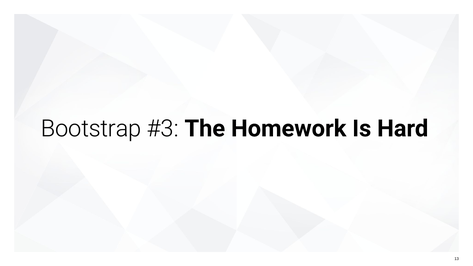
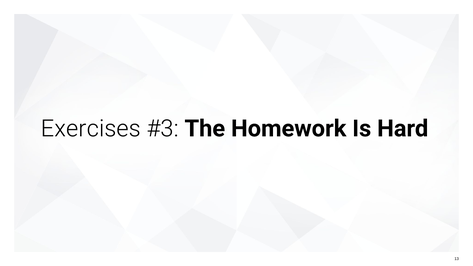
Bootstrap: Bootstrap -> Exercises
